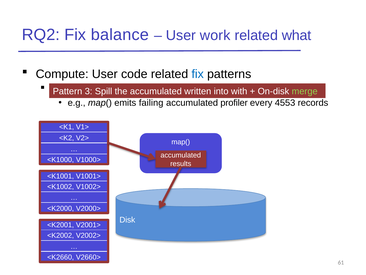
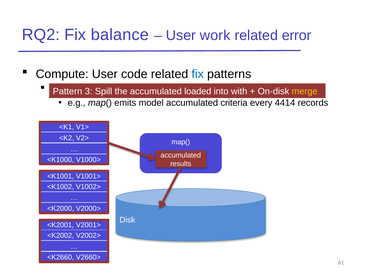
what: what -> error
written: written -> loaded
merge colour: light green -> yellow
failing: failing -> model
profiler: profiler -> criteria
4553: 4553 -> 4414
